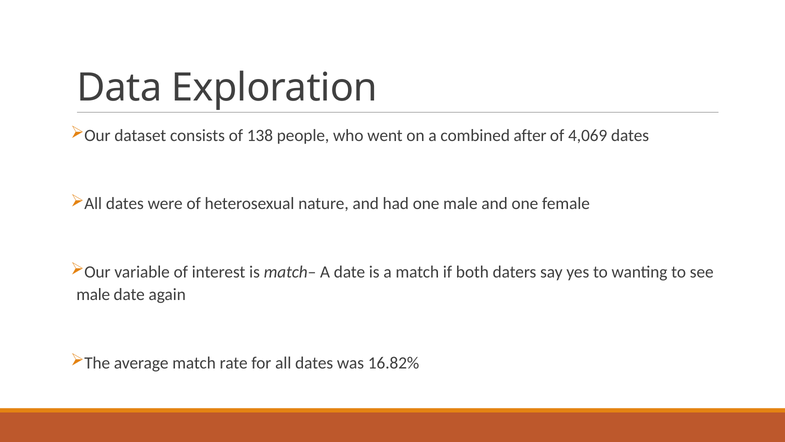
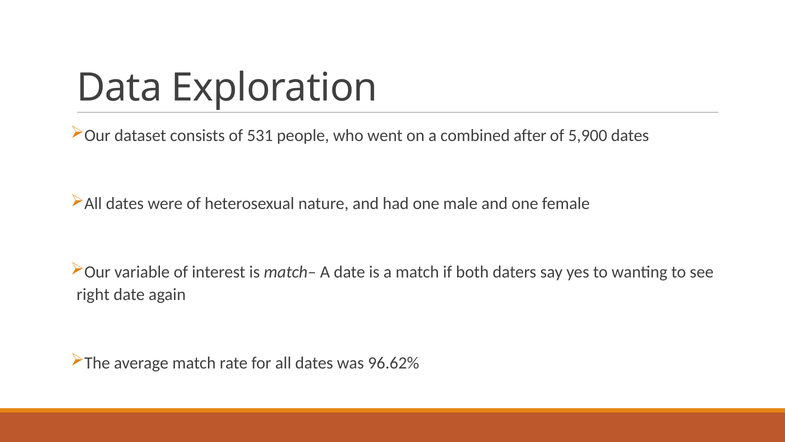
138: 138 -> 531
4,069: 4,069 -> 5,900
male at (93, 294): male -> right
16.82%: 16.82% -> 96.62%
